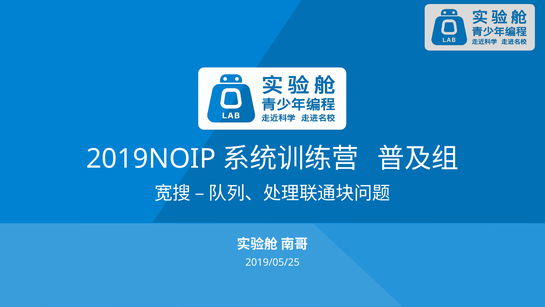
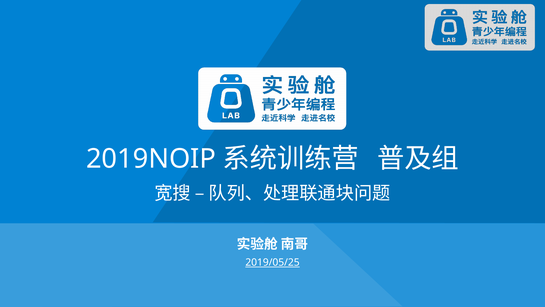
2019/05/25 underline: none -> present
